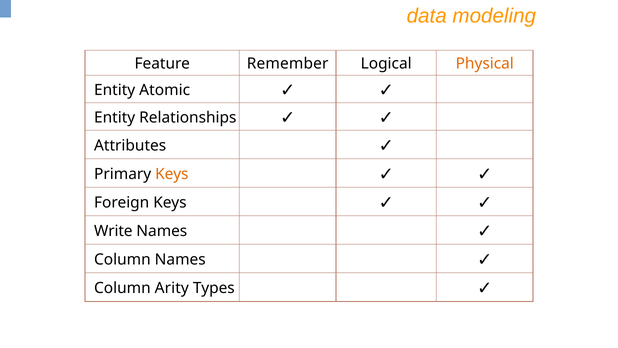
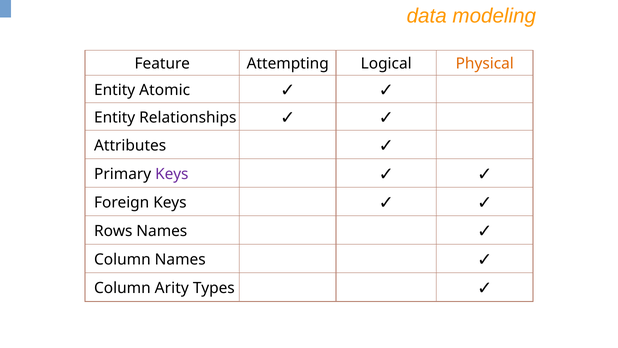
Remember: Remember -> Attempting
Keys at (172, 174) colour: orange -> purple
Write: Write -> Rows
